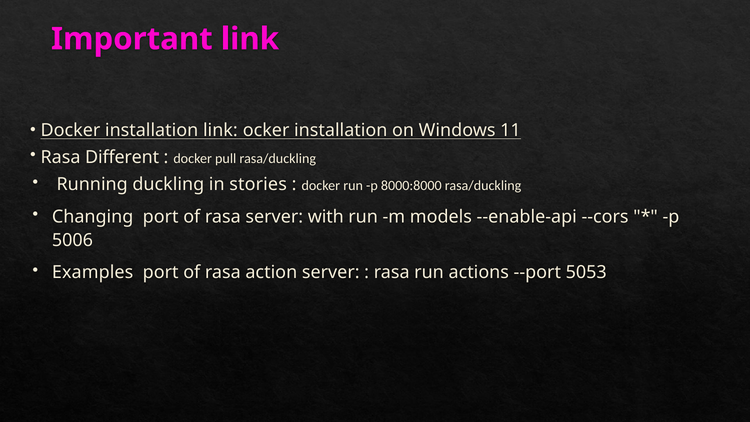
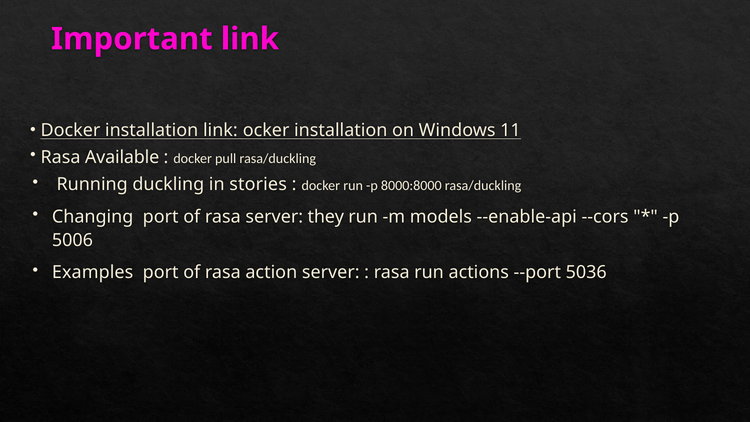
Different: Different -> Available
with: with -> they
5053: 5053 -> 5036
